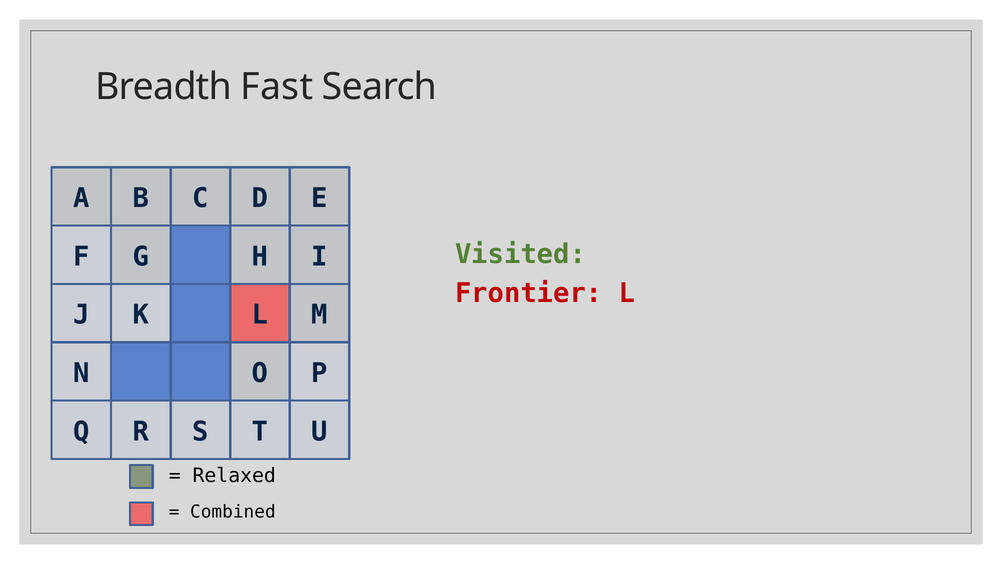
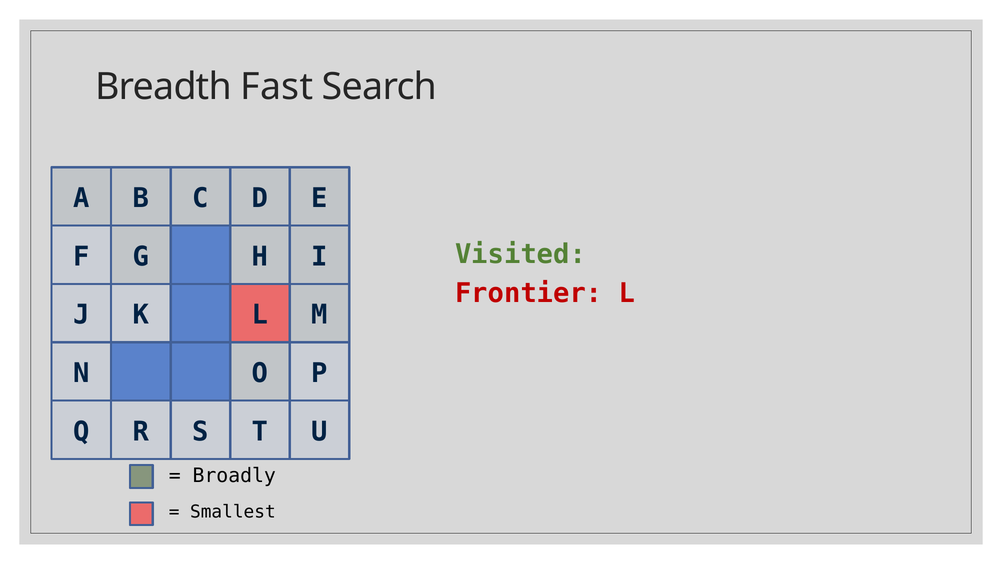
Relaxed: Relaxed -> Broadly
Combined: Combined -> Smallest
